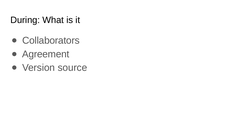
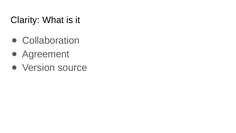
During: During -> Clarity
Collaborators: Collaborators -> Collaboration
